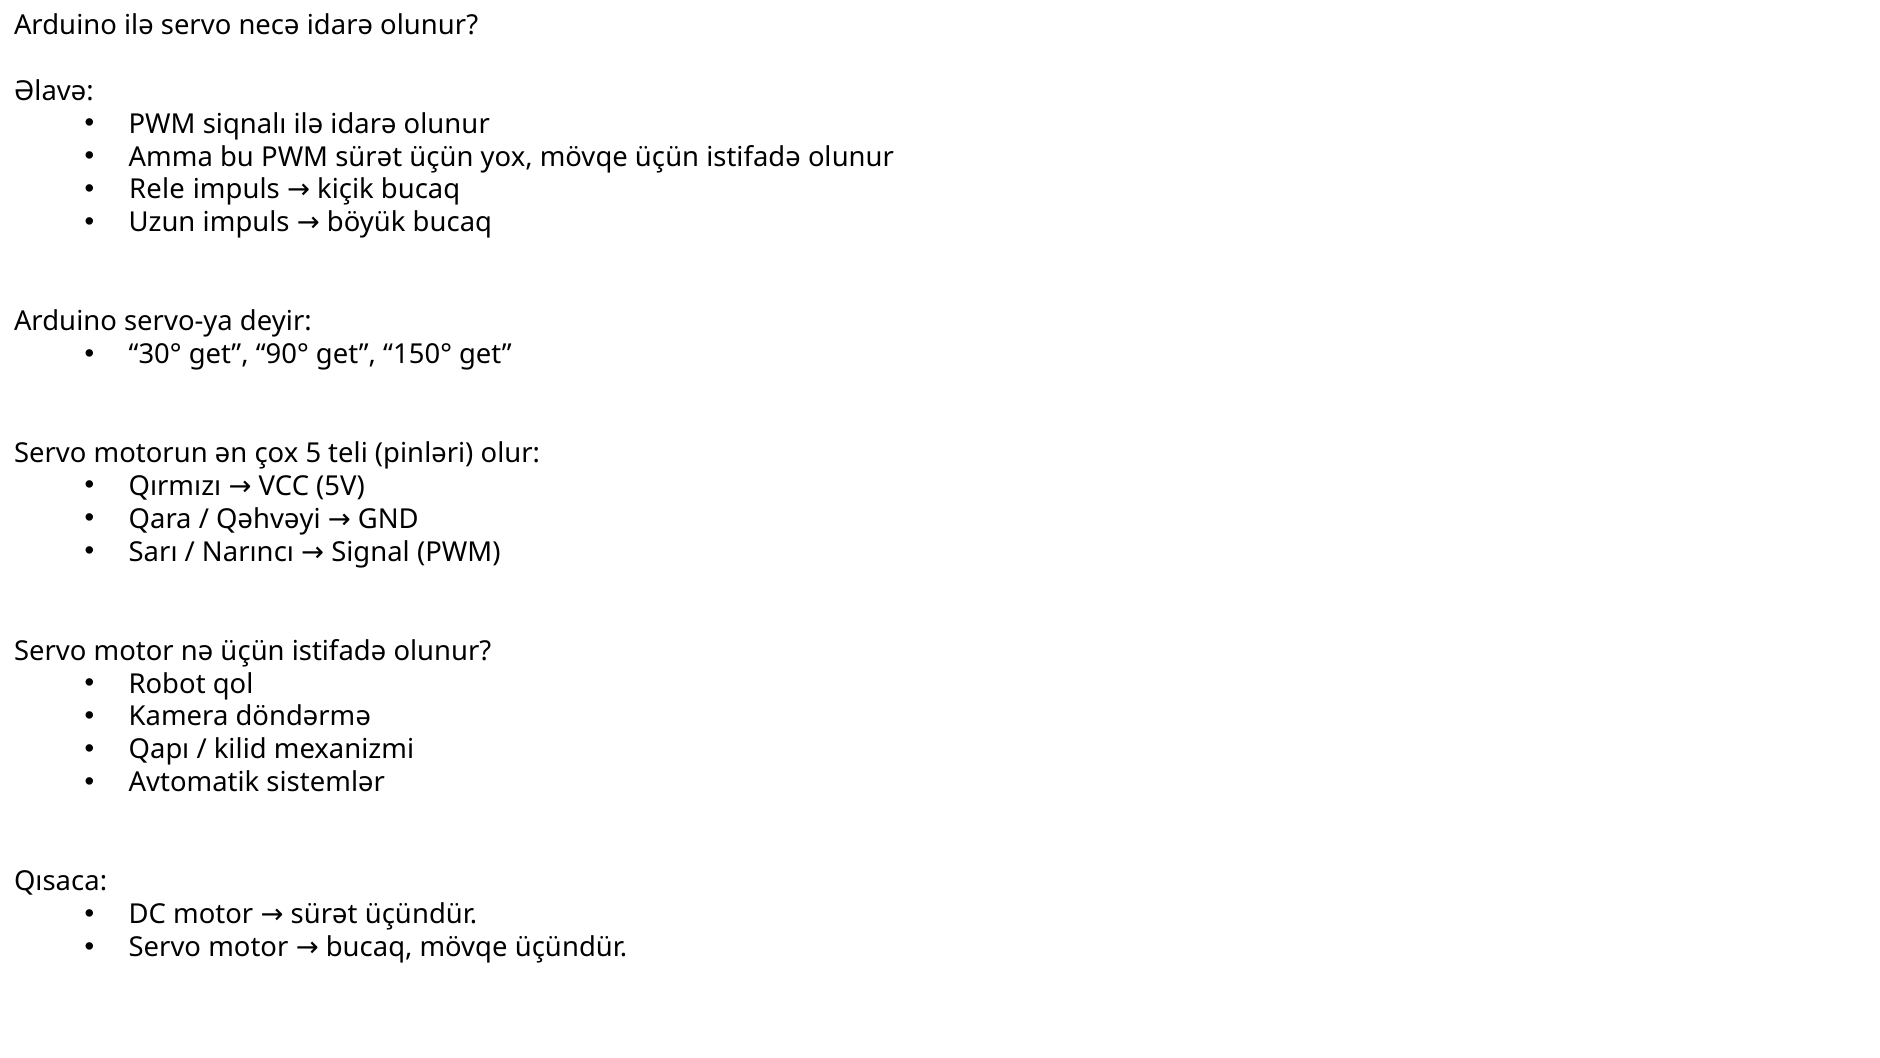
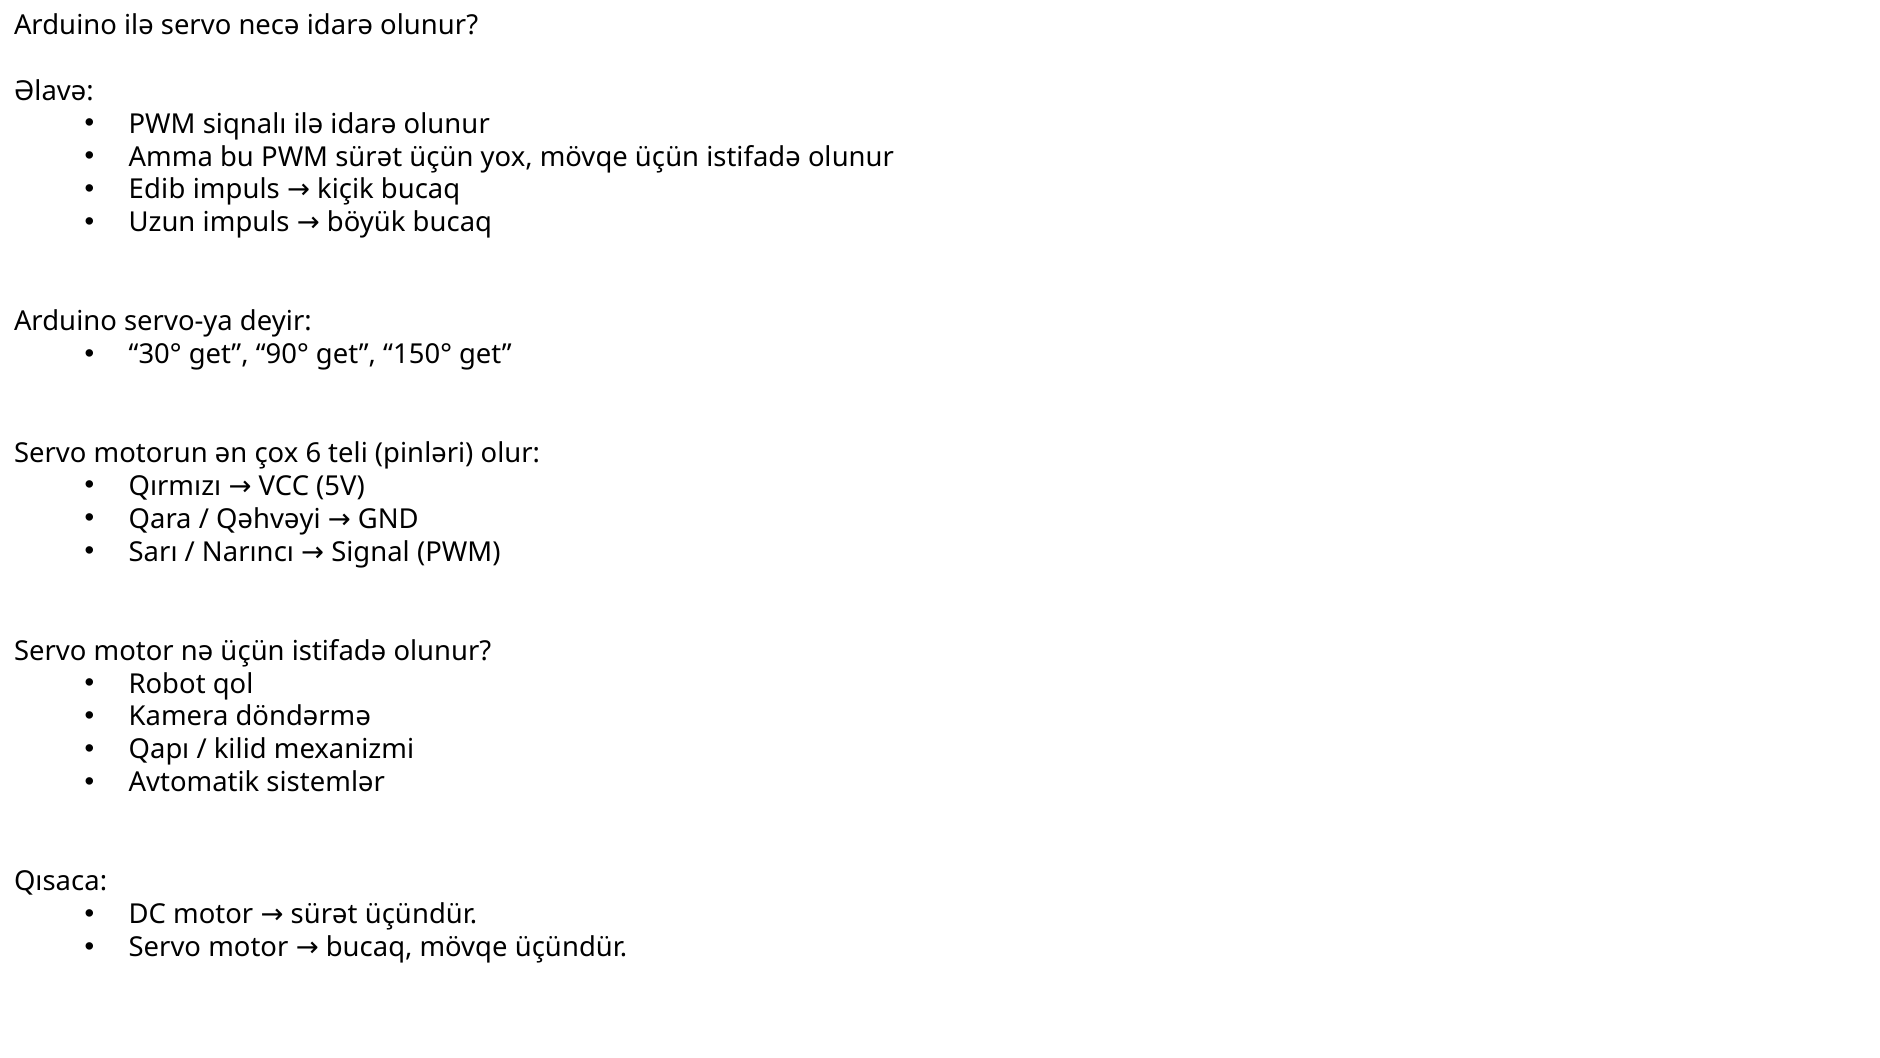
Rele: Rele -> Edib
5: 5 -> 6
